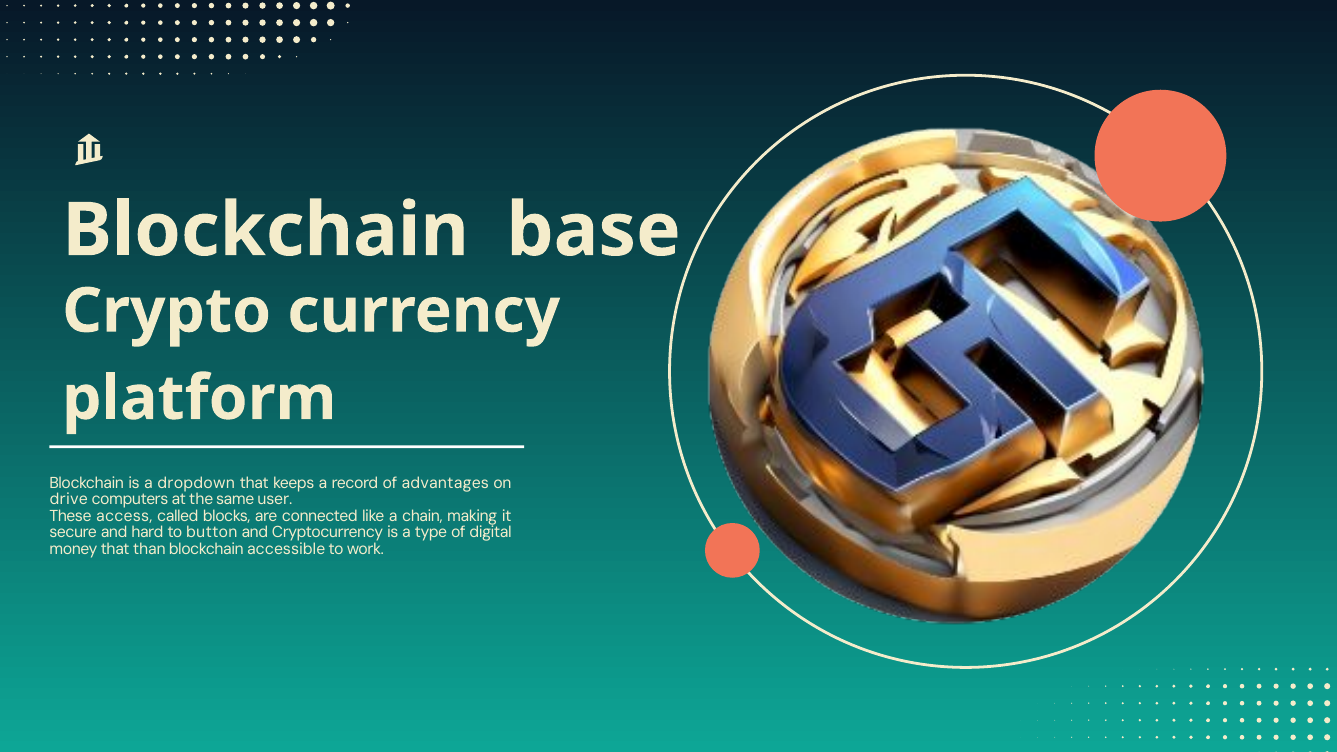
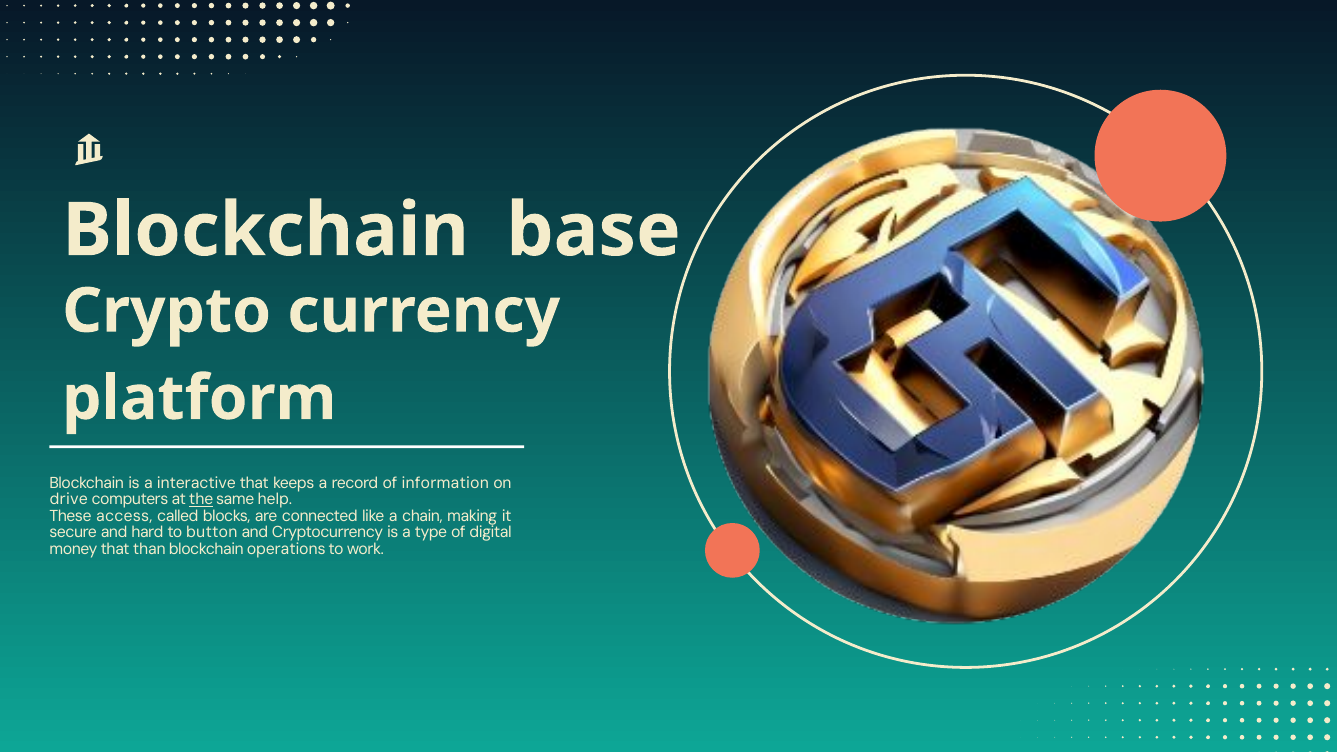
dropdown: dropdown -> interactive
advantages: advantages -> information
the underline: none -> present
user: user -> help
accessible: accessible -> operations
